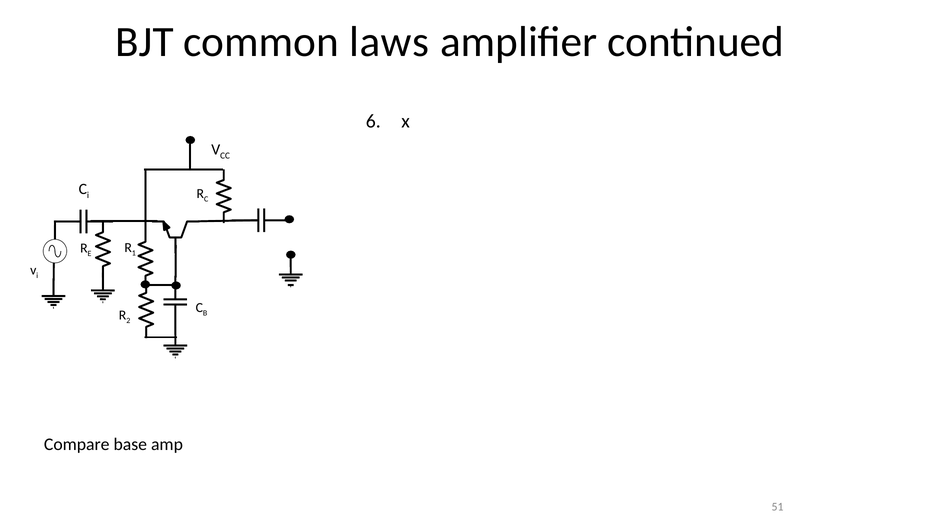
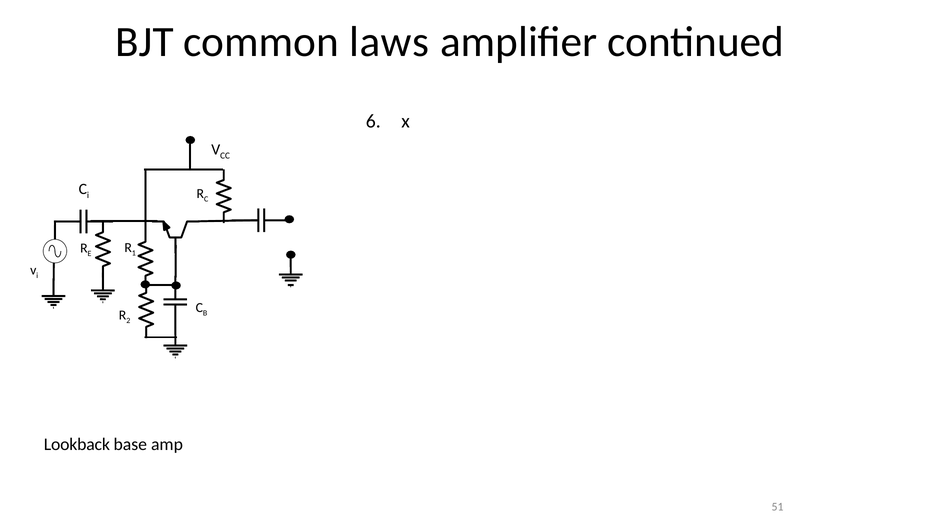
Compare: Compare -> Lookback
